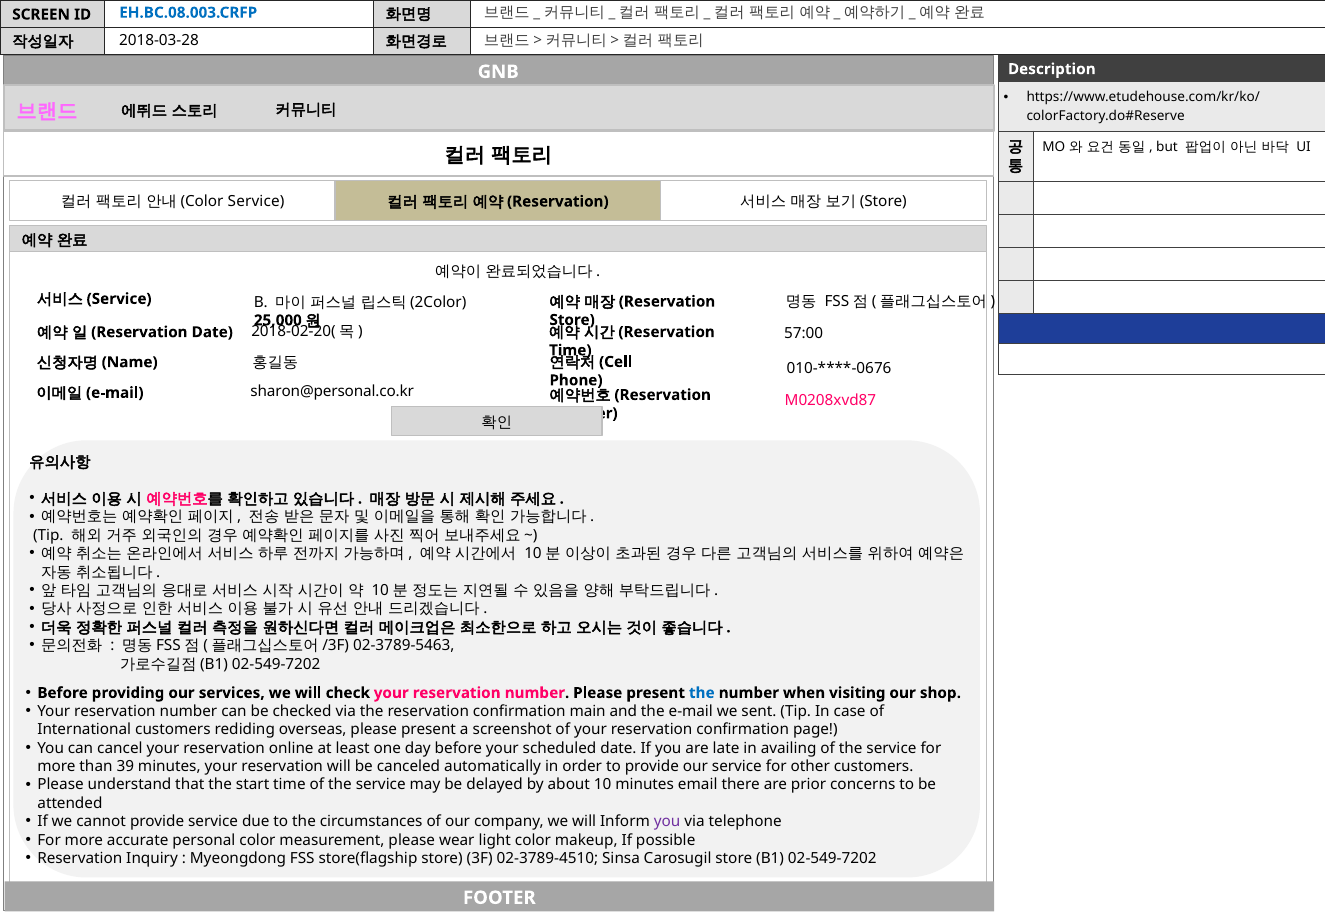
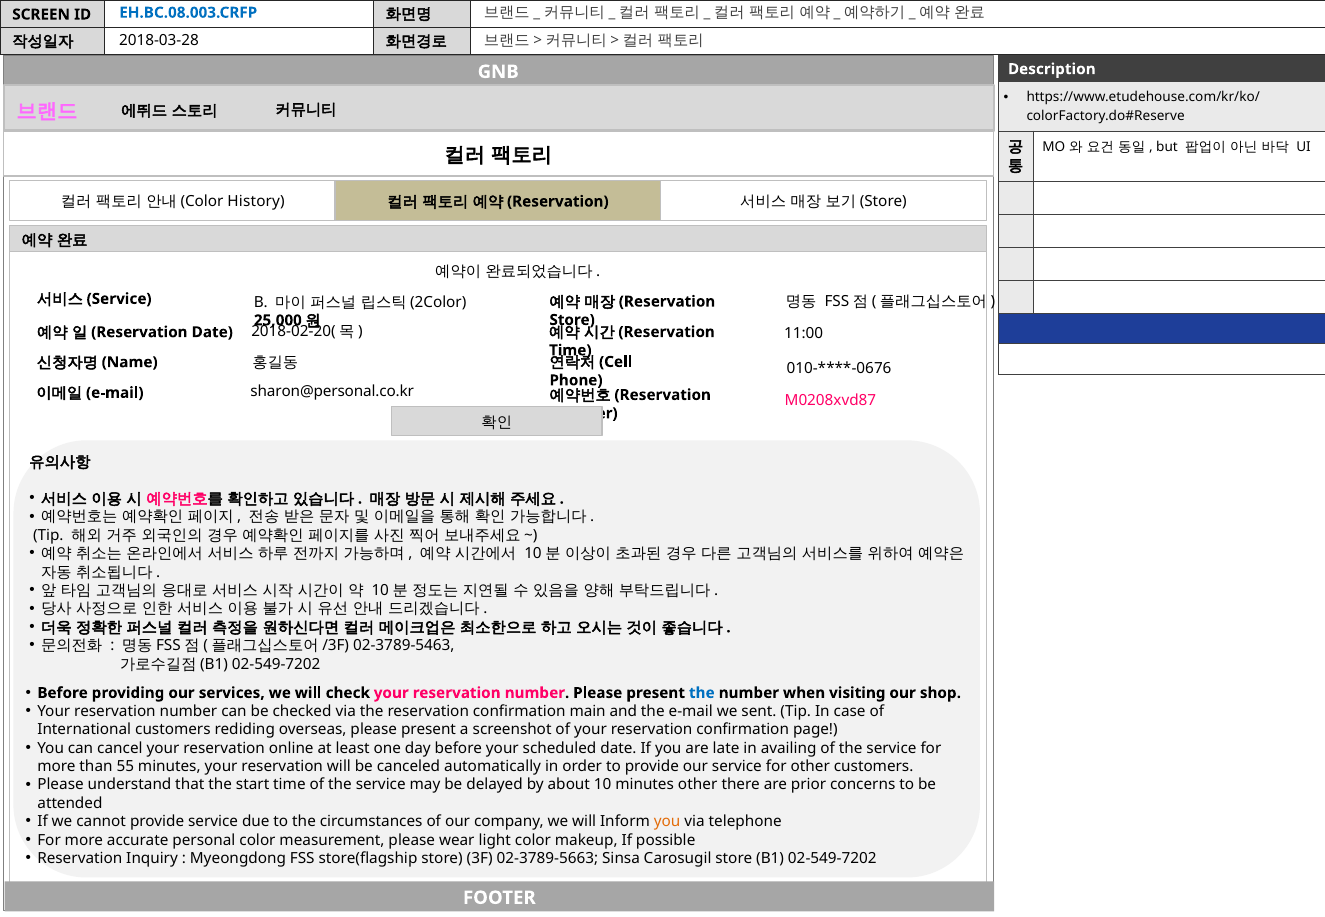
Service at (256, 202): Service -> History
57:00: 57:00 -> 11:00
39: 39 -> 55
minutes email: email -> other
you at (667, 822) colour: purple -> orange
02-3789-4510: 02-3789-4510 -> 02-3789-5663
